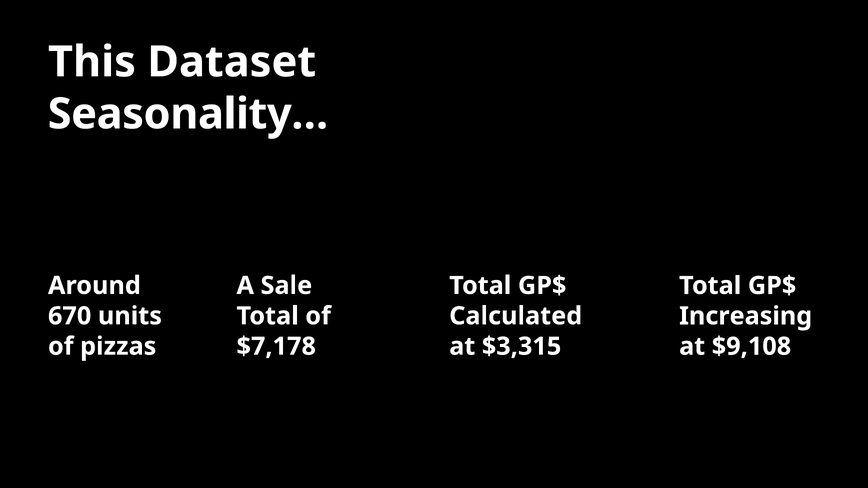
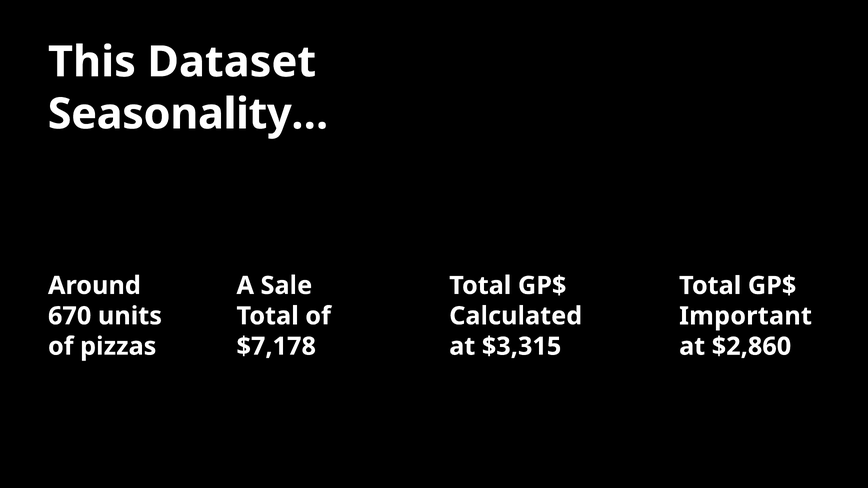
Increasing: Increasing -> Important
$9,108: $9,108 -> $2,860
